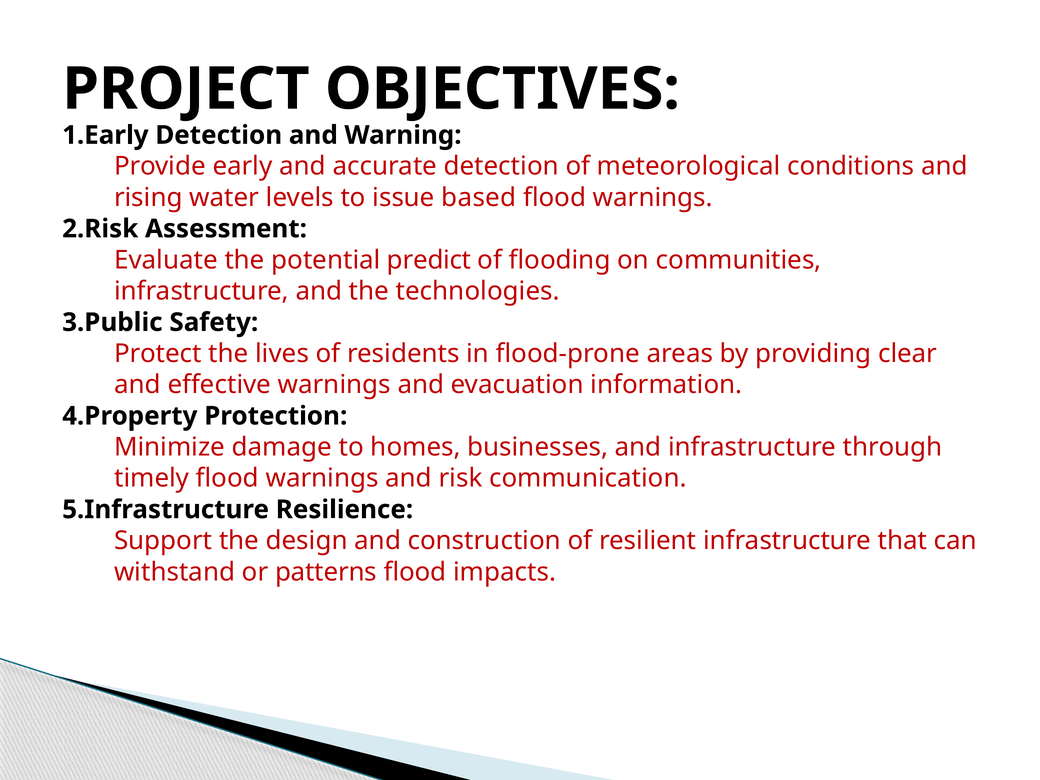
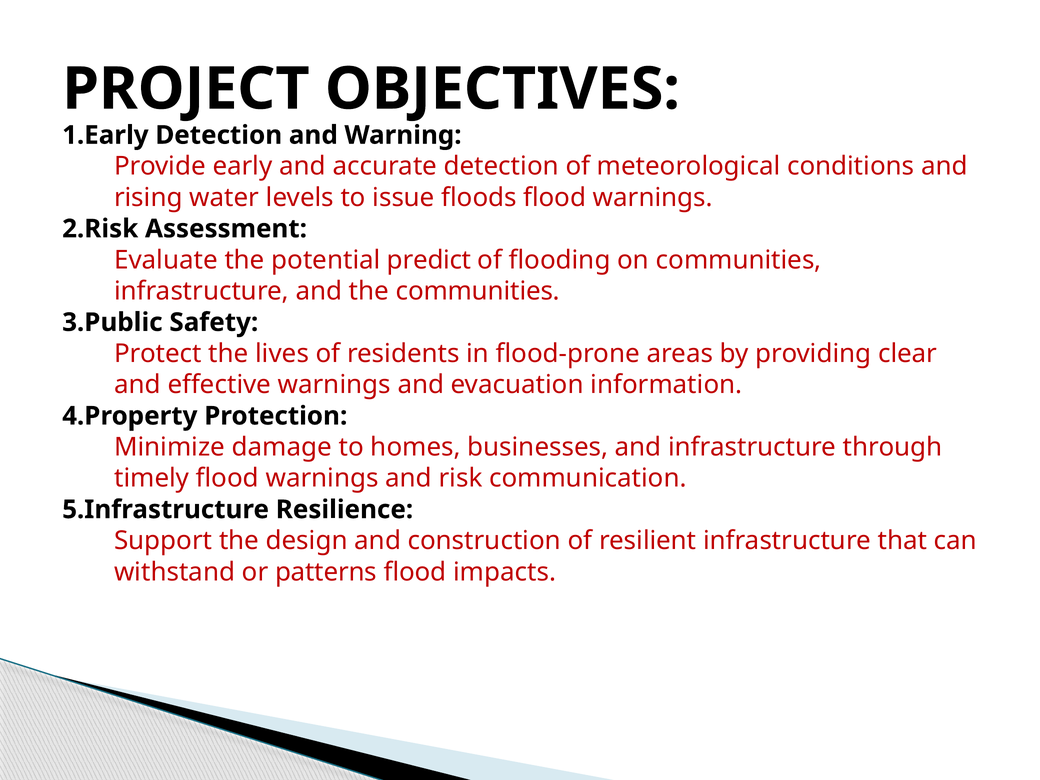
based: based -> floods
the technologies: technologies -> communities
